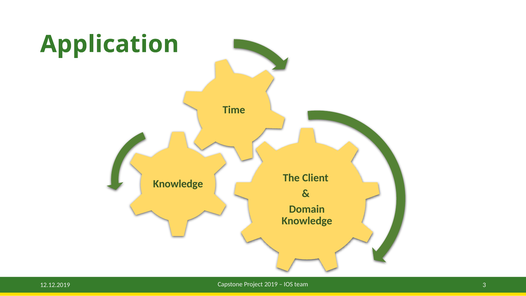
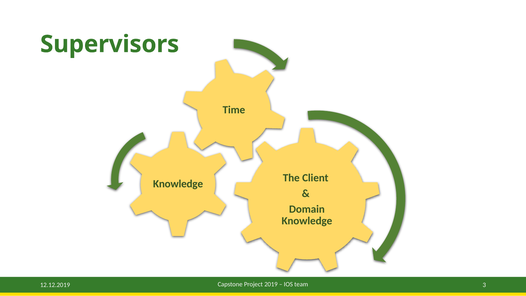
Application: Application -> Supervisors
